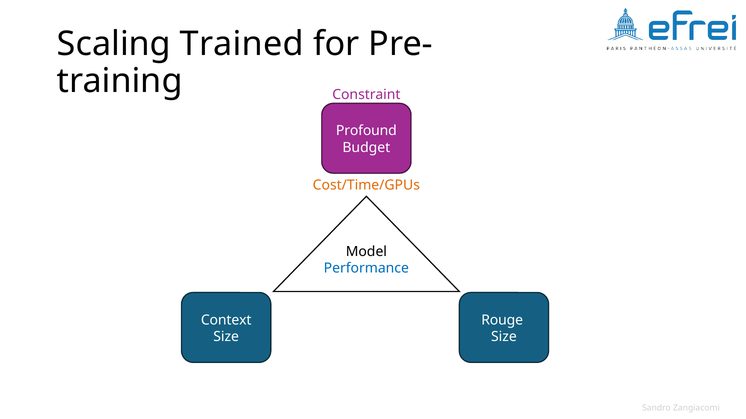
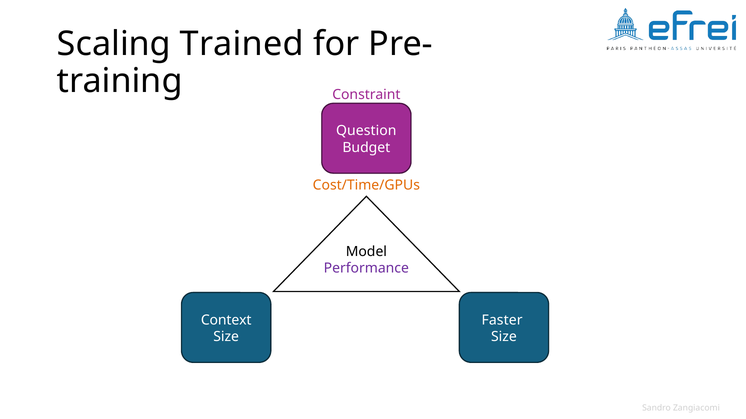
Profound: Profound -> Question
Performance colour: blue -> purple
Rouge: Rouge -> Faster
